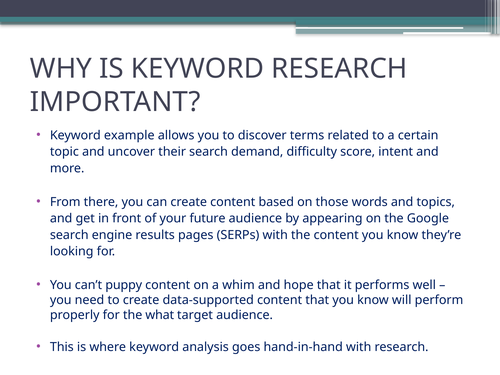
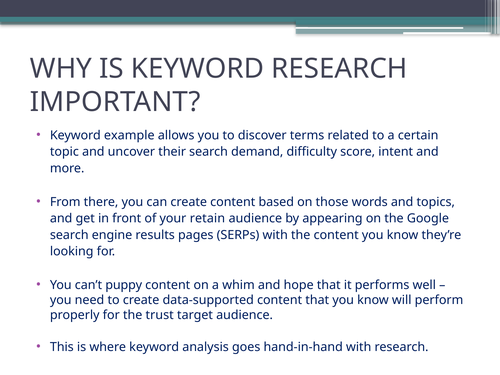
future: future -> retain
what: what -> trust
